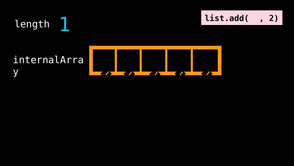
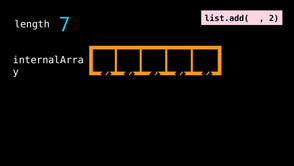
1: 1 -> 7
